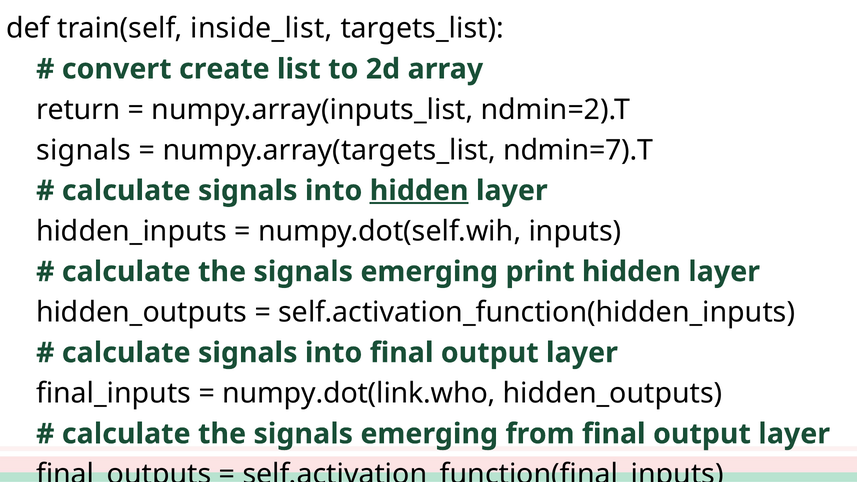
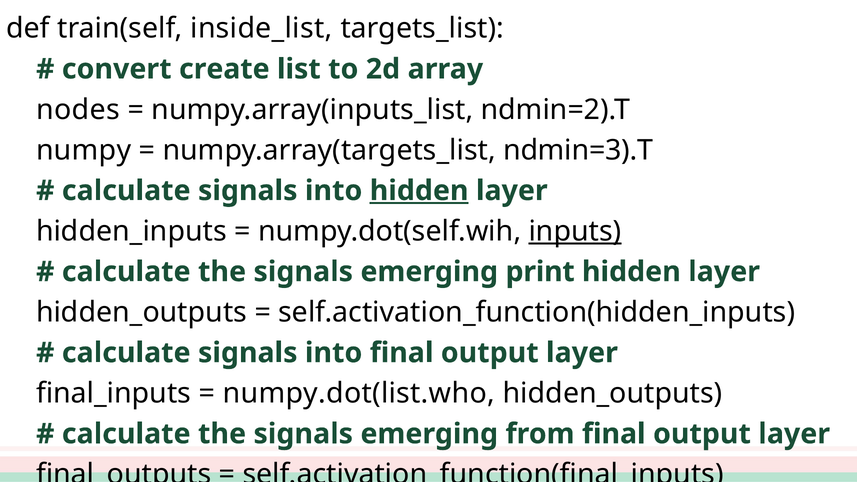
return: return -> nodes
signals at (84, 150): signals -> numpy
ndmin=7).T: ndmin=7).T -> ndmin=3).T
inputs underline: none -> present
numpy.dot(link.who: numpy.dot(link.who -> numpy.dot(list.who
